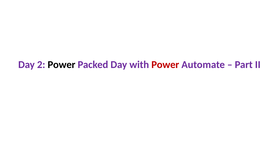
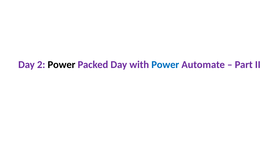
Power at (165, 65) colour: red -> blue
